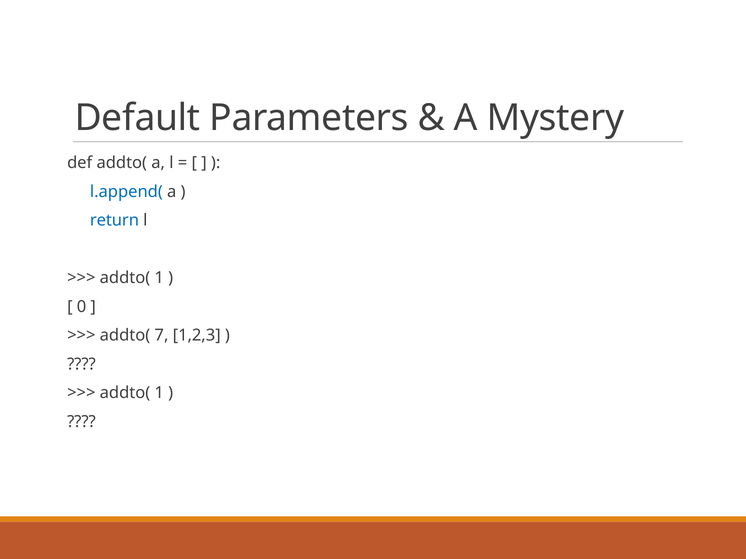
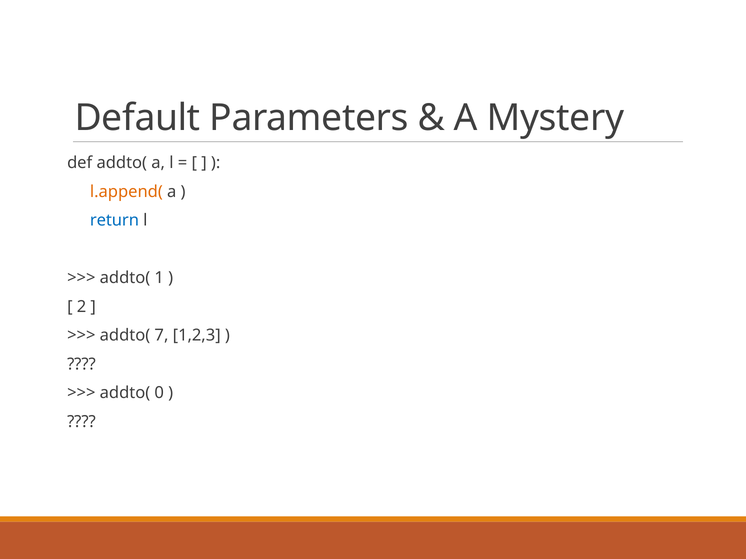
l.append( colour: blue -> orange
0: 0 -> 2
1 at (159, 393): 1 -> 0
